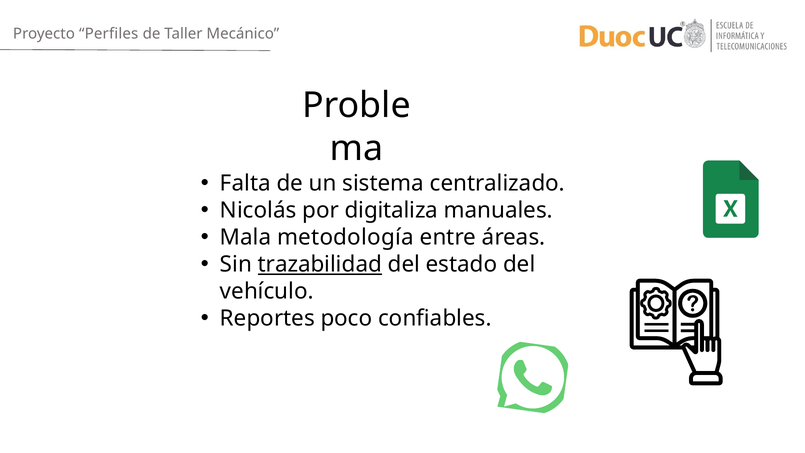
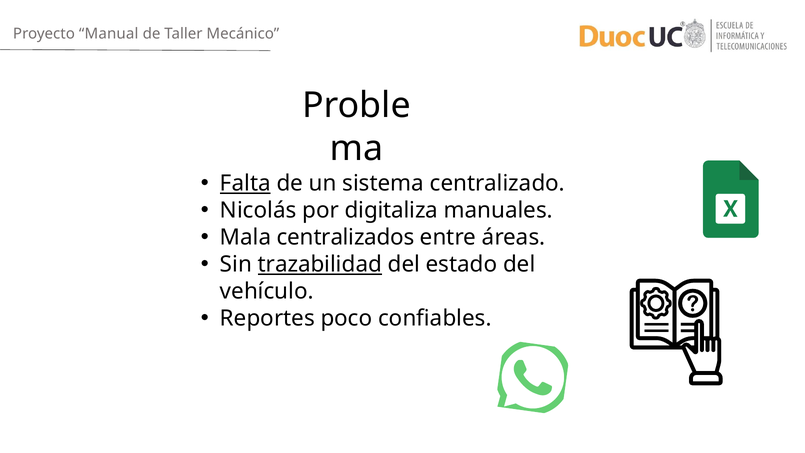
Perfiles: Perfiles -> Manual
Falta underline: none -> present
metodología: metodología -> centralizados
